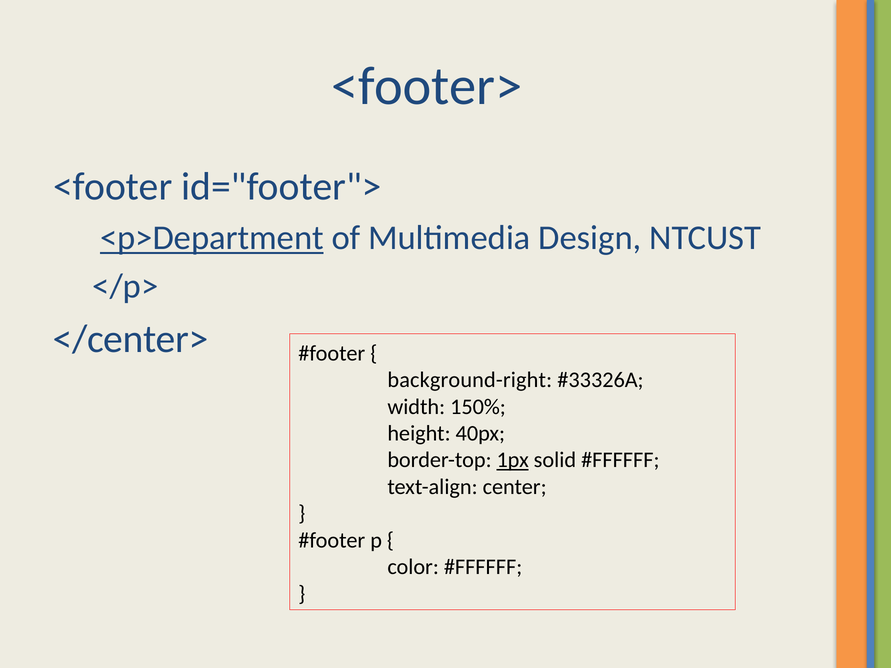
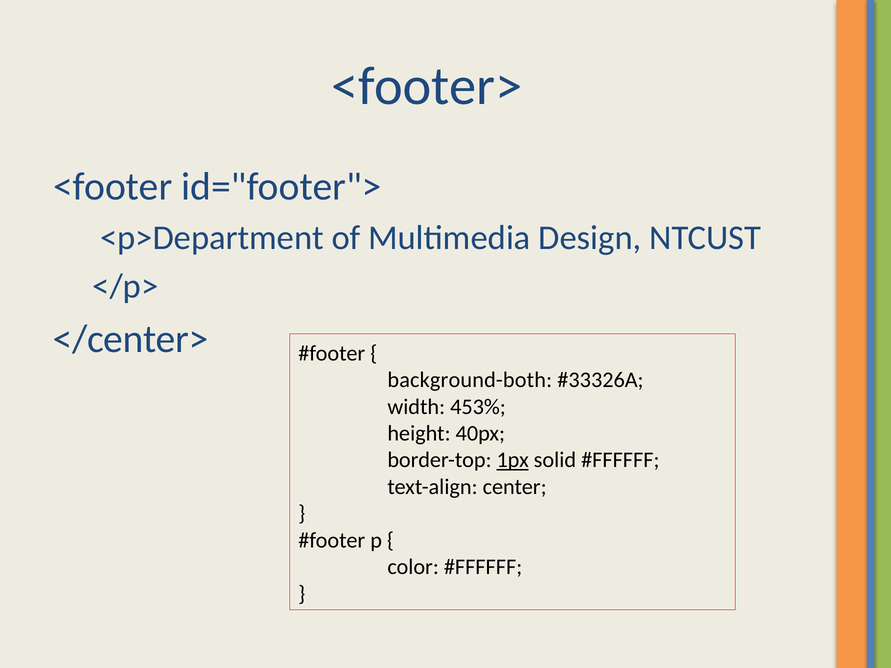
<p>Department underline: present -> none
background-right: background-right -> background-both
150%: 150% -> 453%
